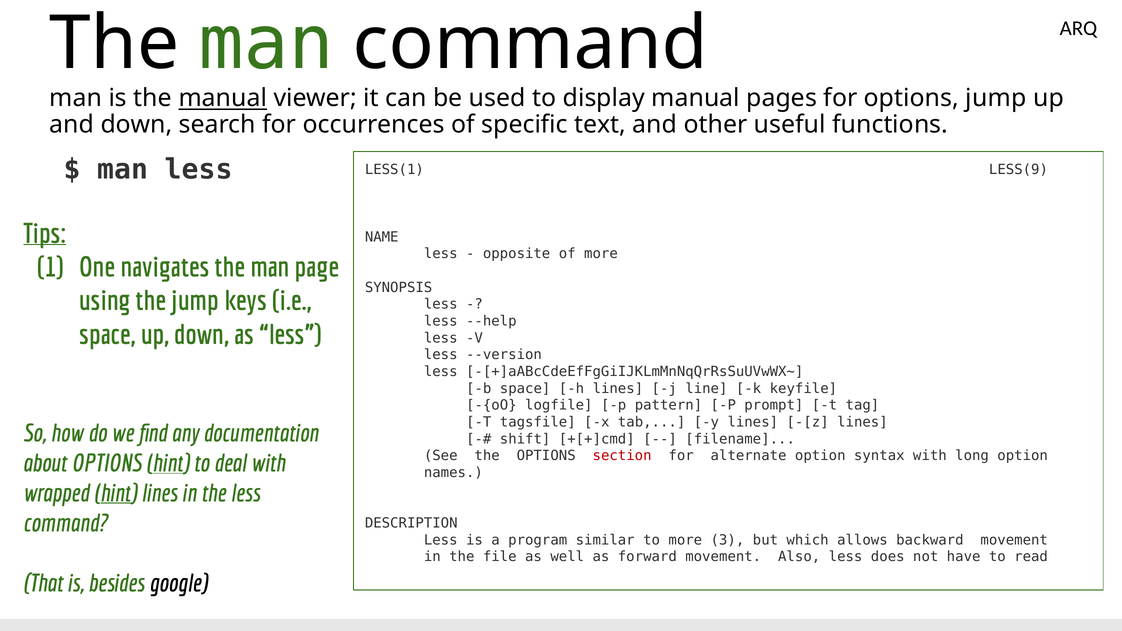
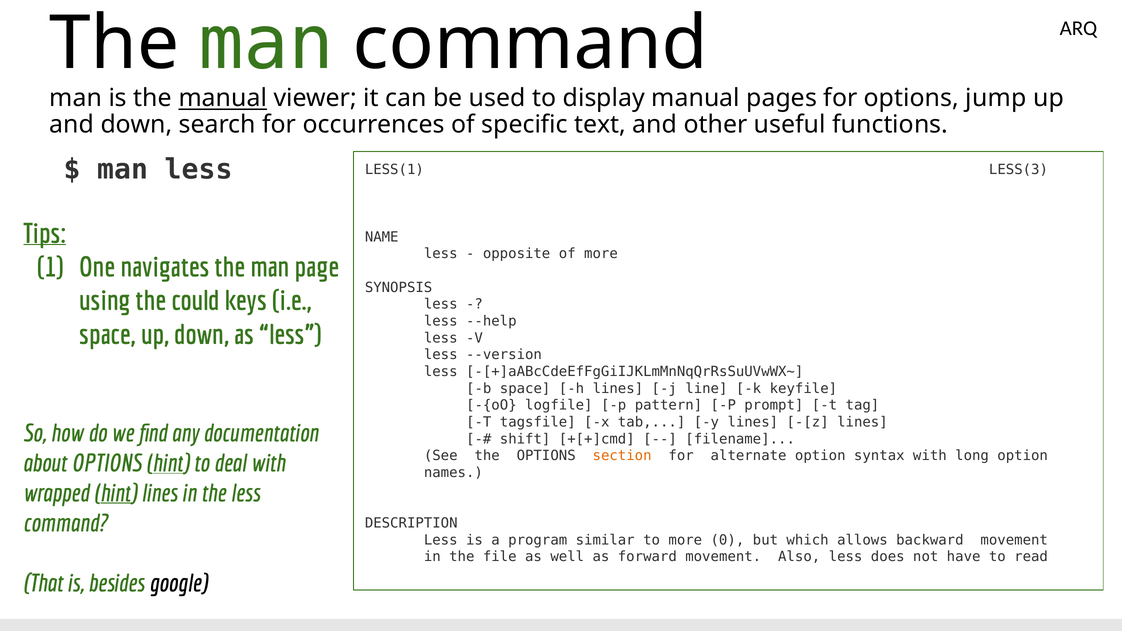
LESS(9: LESS(9 -> LESS(3
the jump: jump -> could
section colour: red -> orange
3: 3 -> 0
